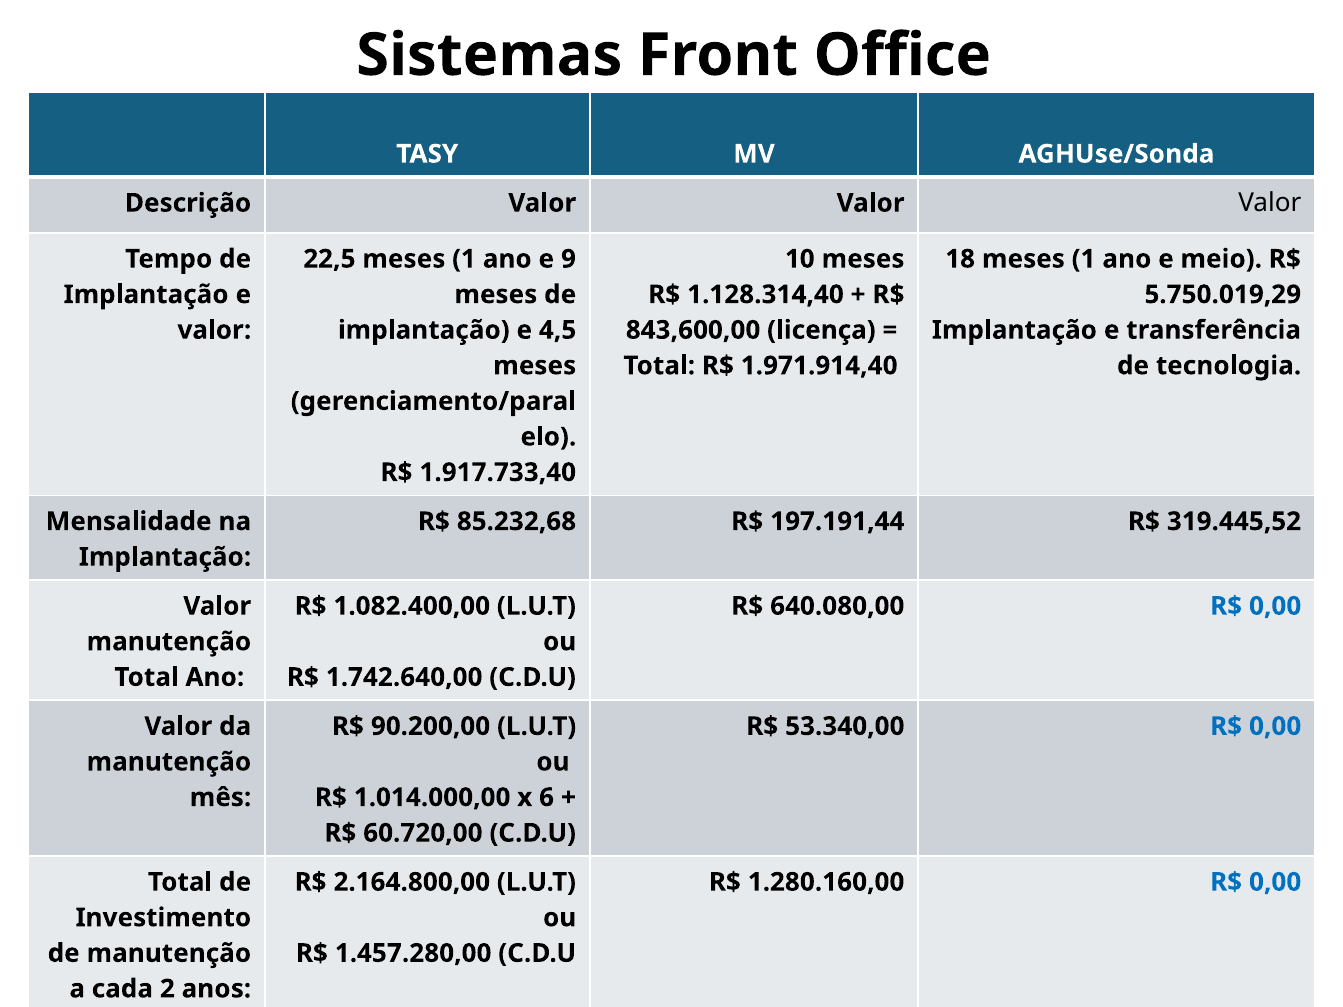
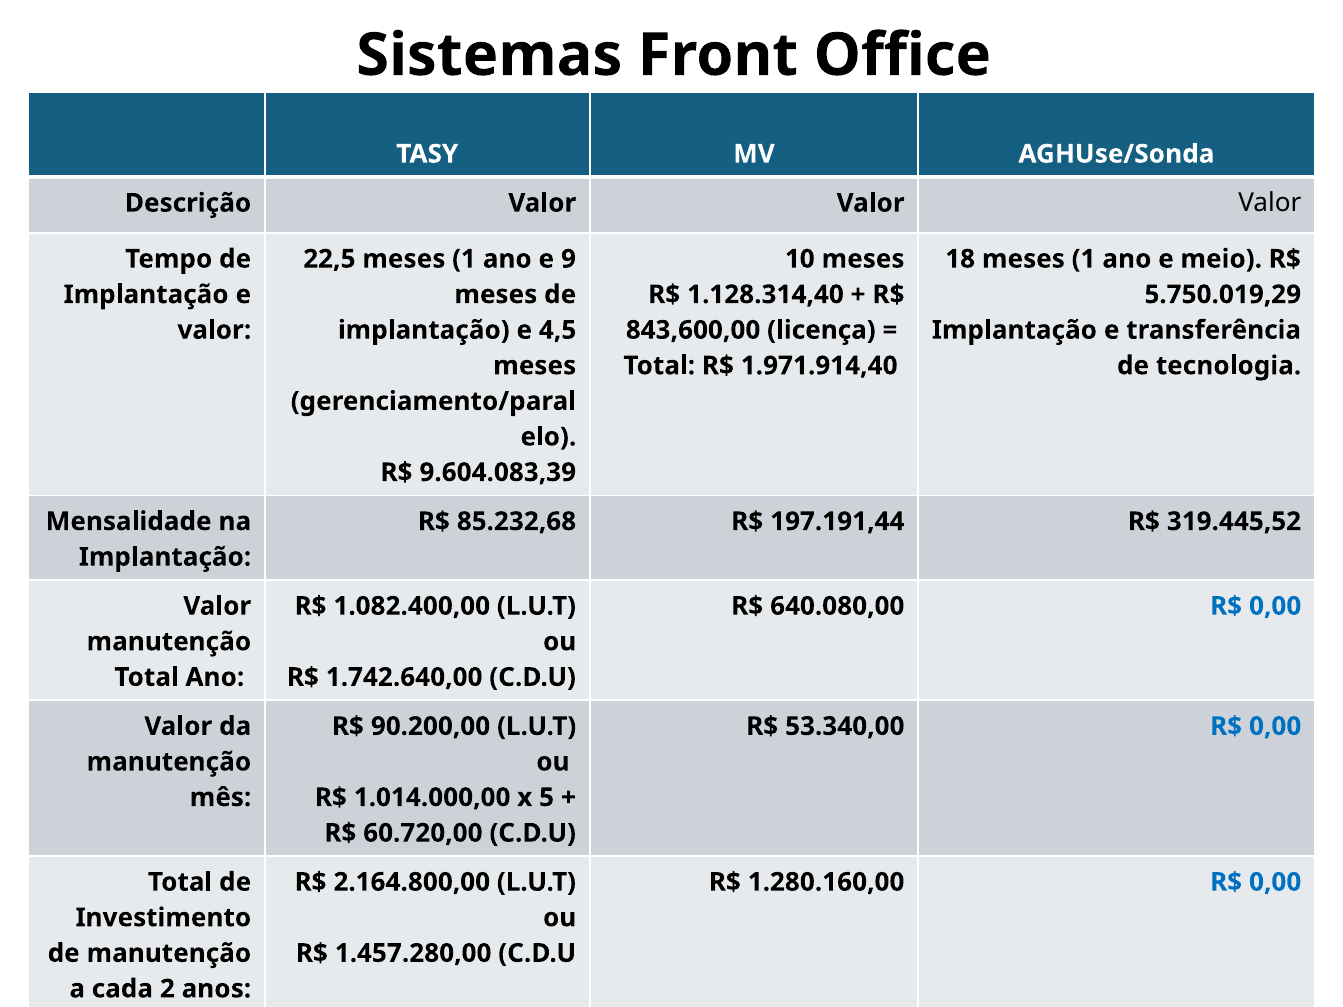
1.917.733,40: 1.917.733,40 -> 9.604.083,39
6: 6 -> 5
